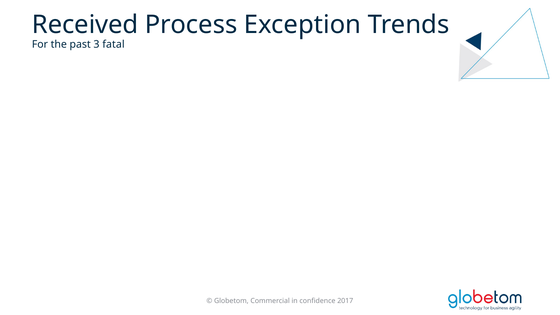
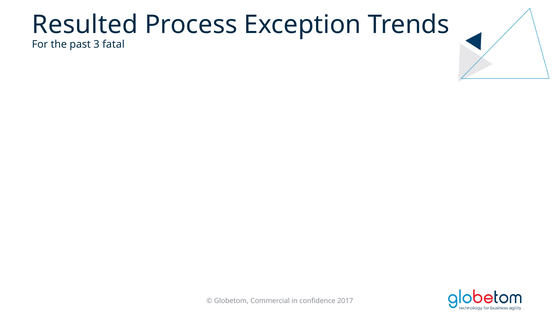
Received: Received -> Resulted
